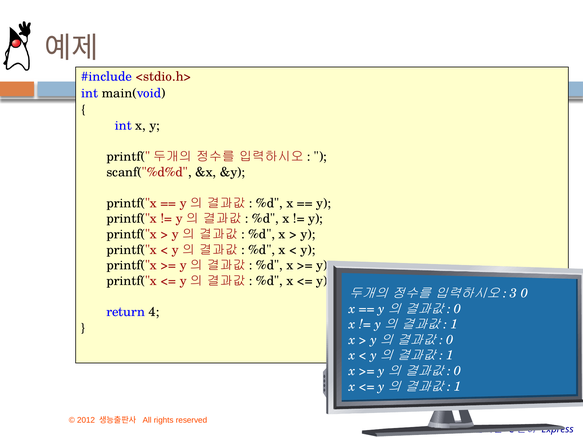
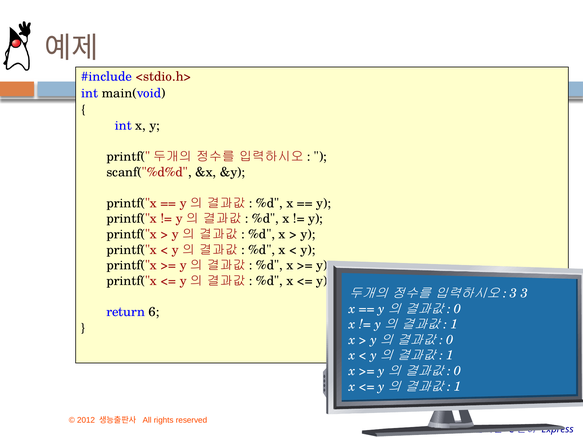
3 0: 0 -> 3
4: 4 -> 6
